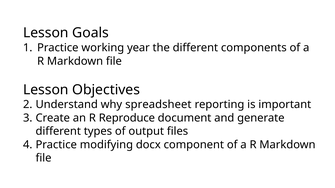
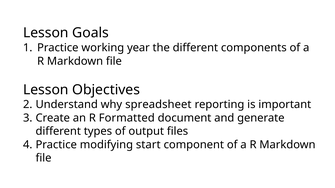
Reproduce: Reproduce -> Formatted
docx: docx -> start
